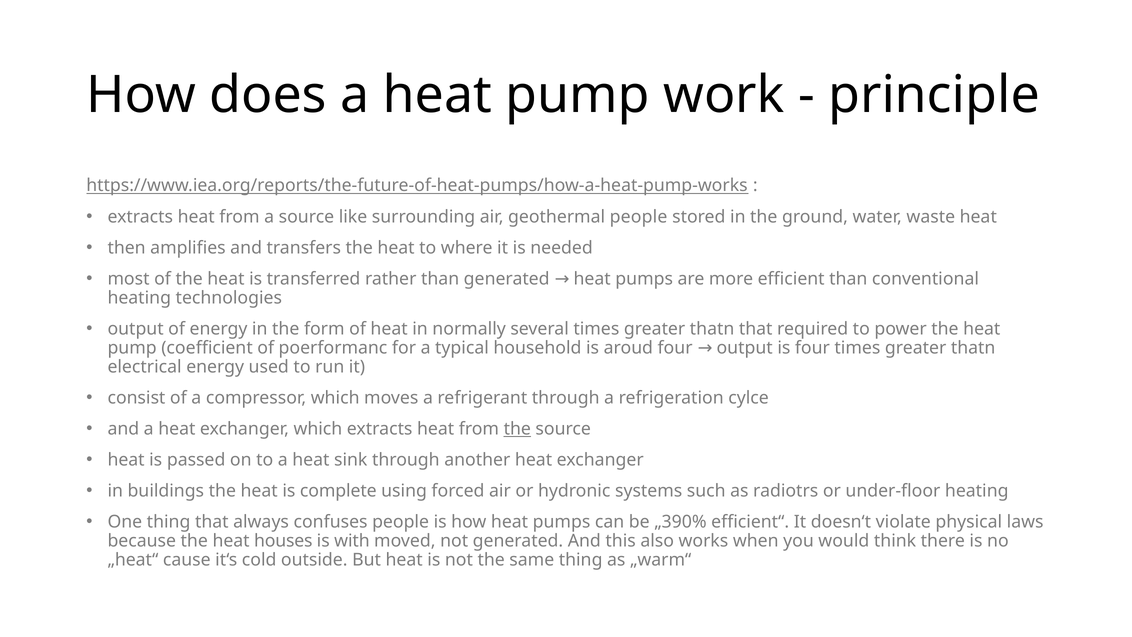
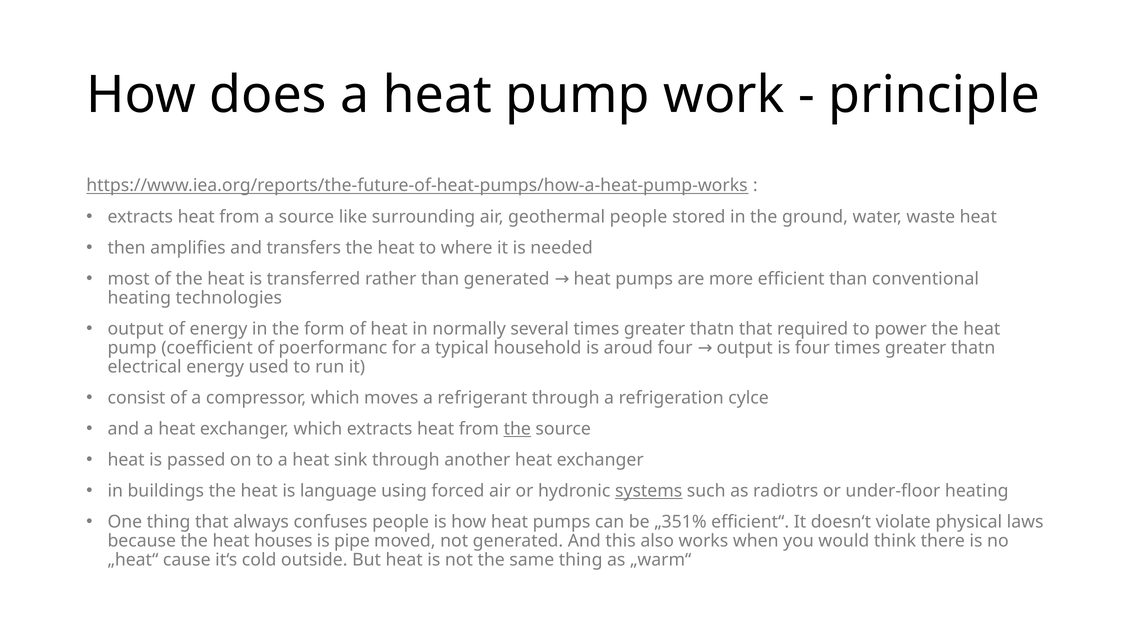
complete: complete -> language
systems underline: none -> present
„390%: „390% -> „351%
with: with -> pipe
